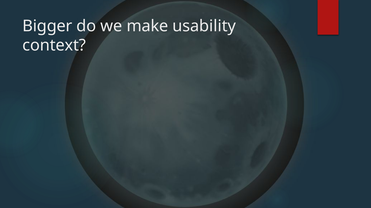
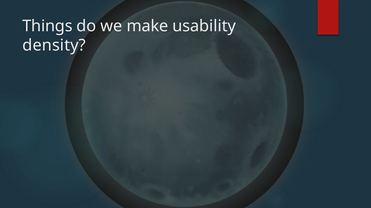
Bigger: Bigger -> Things
context: context -> density
